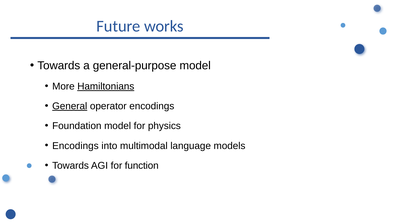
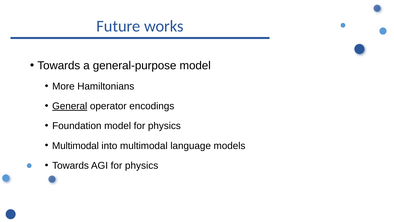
Hamiltonians underline: present -> none
Encodings at (75, 146): Encodings -> Multimodal
AGI for function: function -> physics
